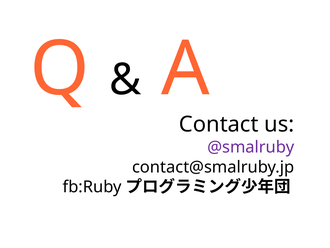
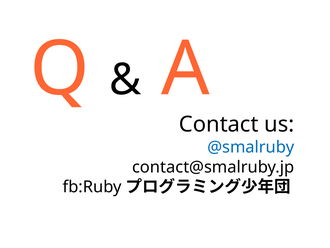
@smalruby colour: purple -> blue
